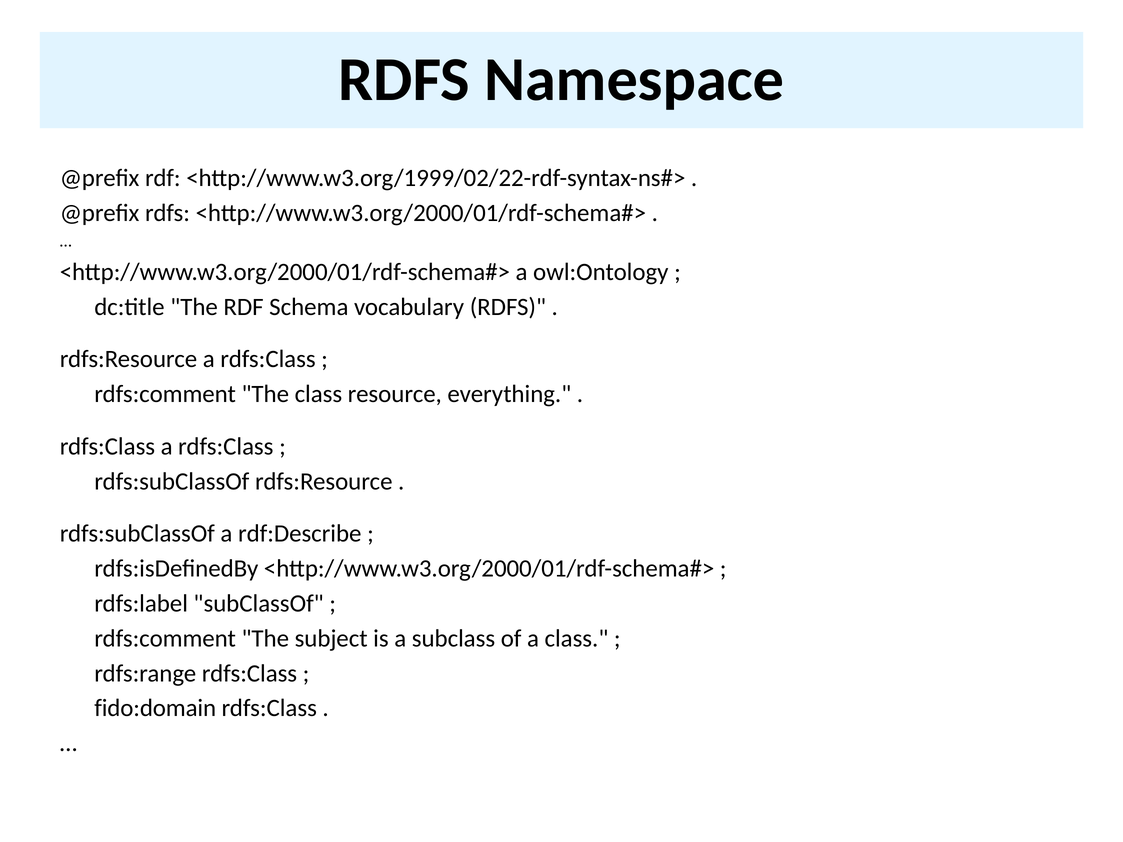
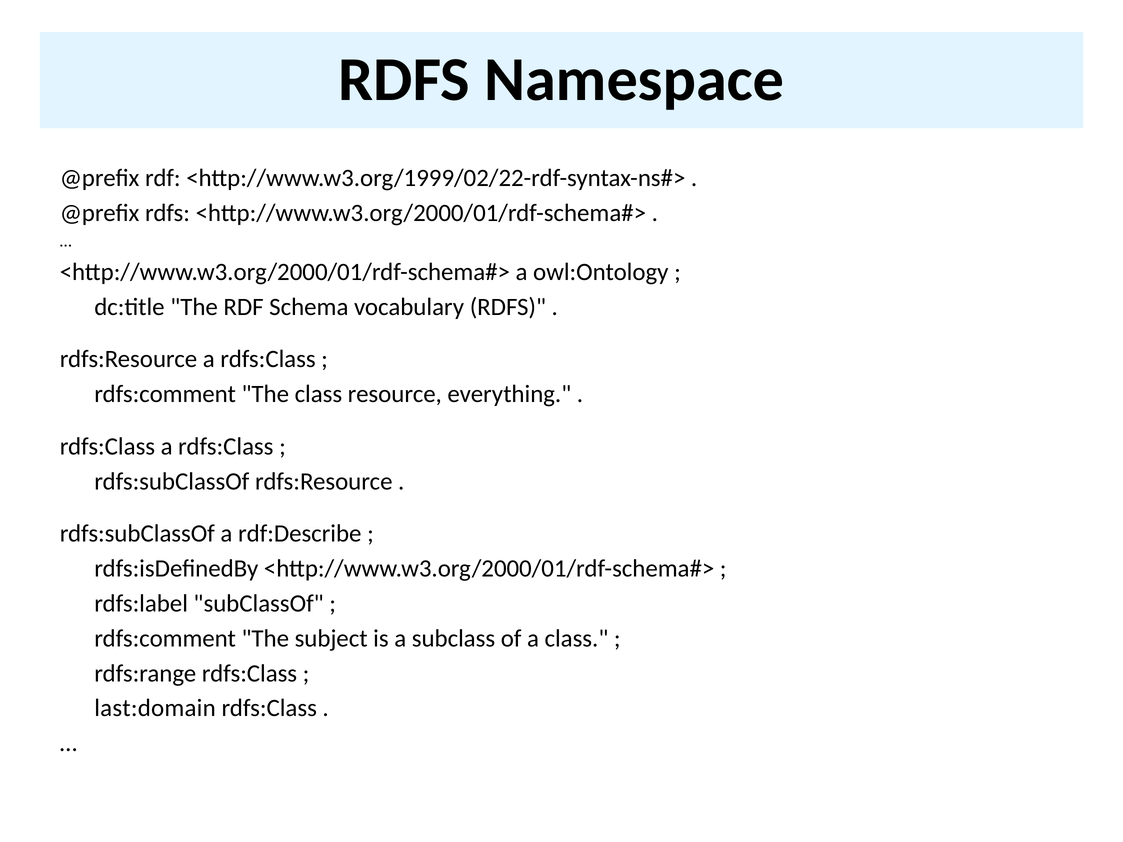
fido:domain: fido:domain -> last:domain
